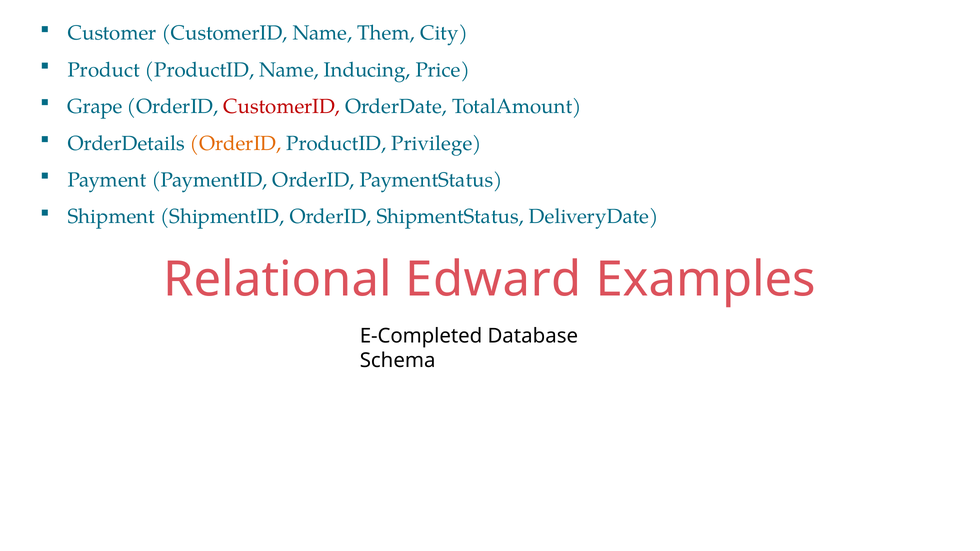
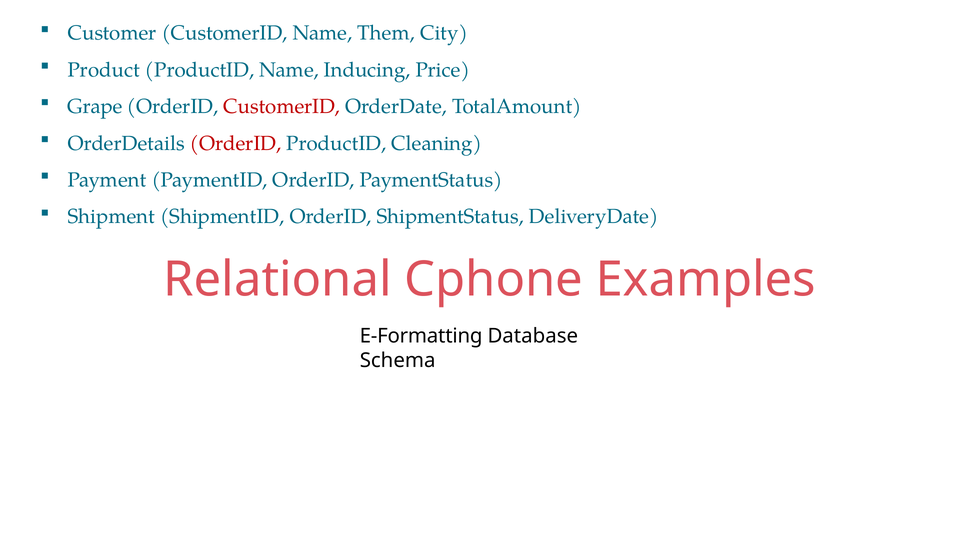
OrderID at (236, 143) colour: orange -> red
Privilege: Privilege -> Cleaning
Edward: Edward -> Cphone
E-Completed: E-Completed -> E-Formatting
